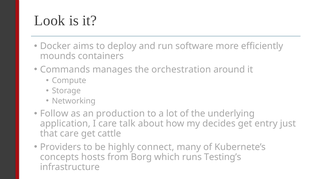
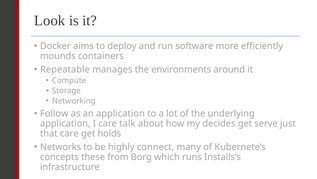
Commands: Commands -> Repeatable
orchestration: orchestration -> environments
an production: production -> application
entry: entry -> serve
cattle: cattle -> holds
Providers: Providers -> Networks
hosts: hosts -> these
Testing’s: Testing’s -> Installs’s
